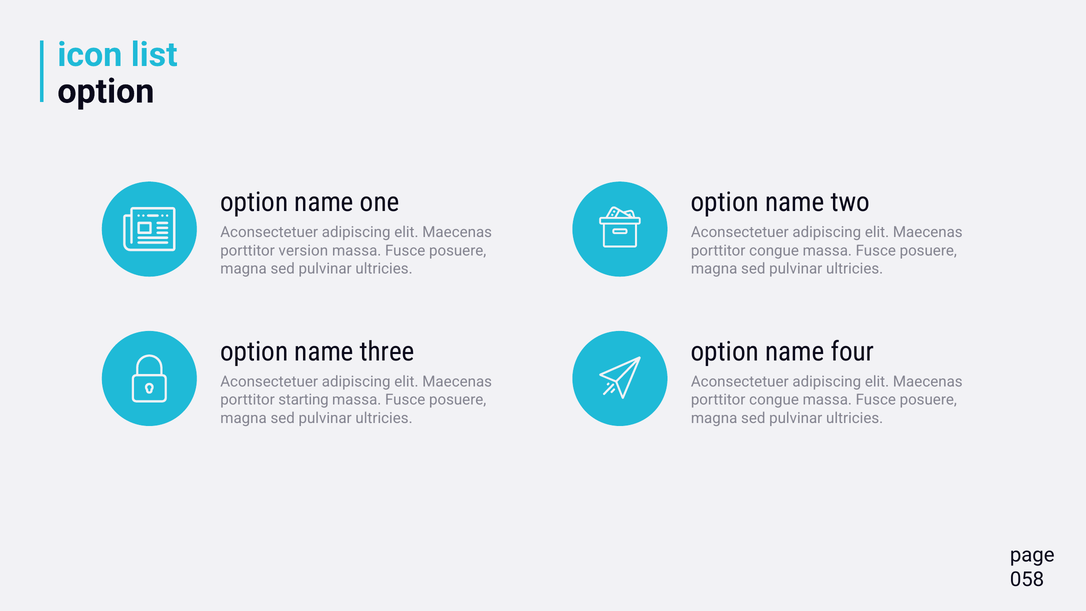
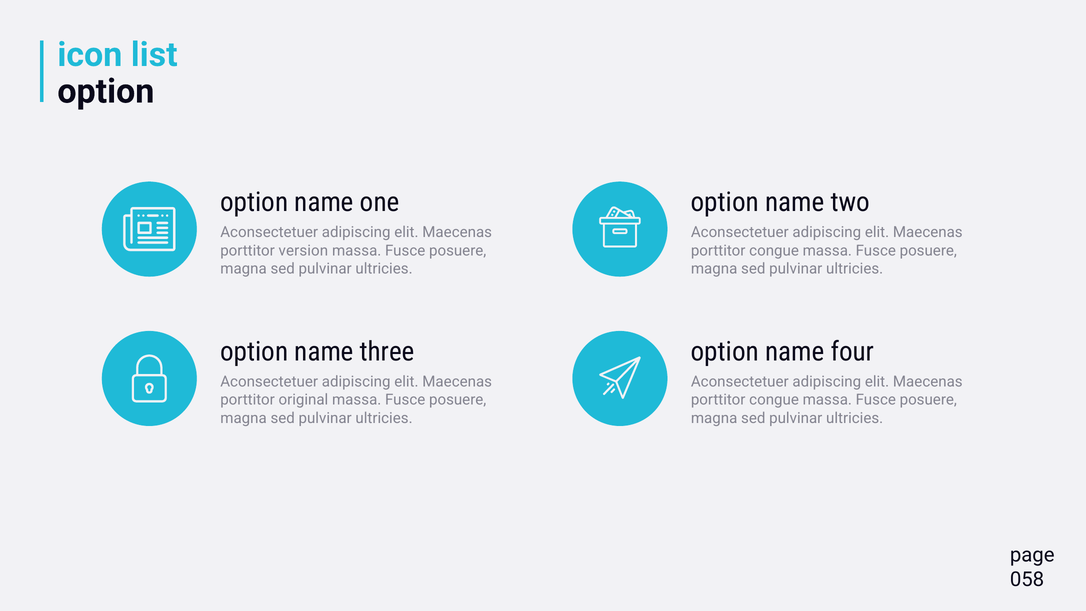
starting: starting -> original
